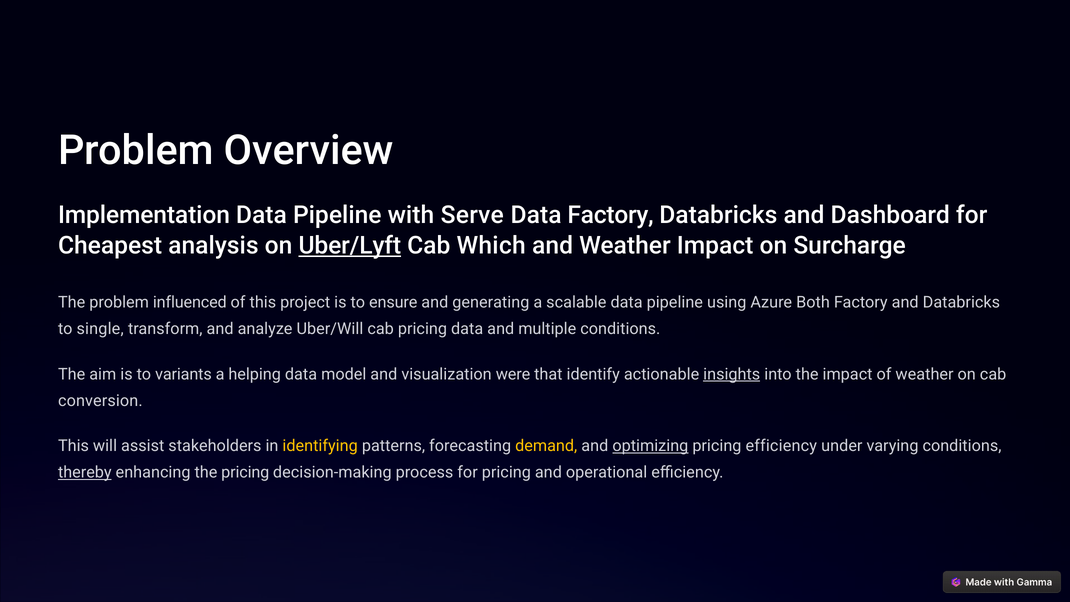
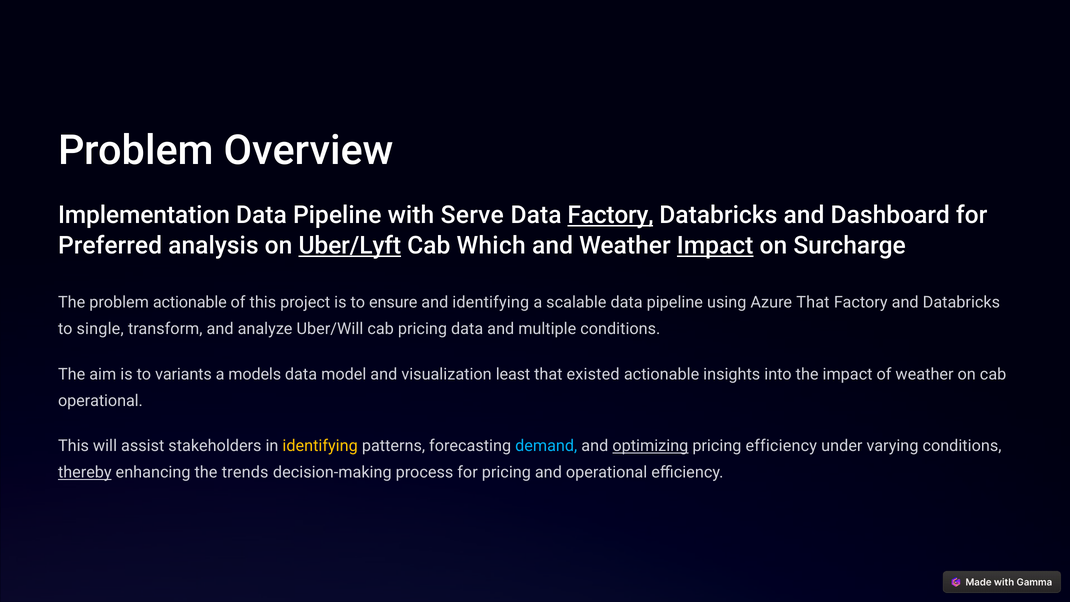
Factory at (611, 215) underline: none -> present
Cheapest: Cheapest -> Preferred
Impact at (715, 246) underline: none -> present
problem influenced: influenced -> actionable
and generating: generating -> identifying
Azure Both: Both -> That
helping: helping -> models
were: were -> least
identify: identify -> existed
insights underline: present -> none
conversion at (100, 401): conversion -> operational
demand colour: yellow -> light blue
the pricing: pricing -> trends
